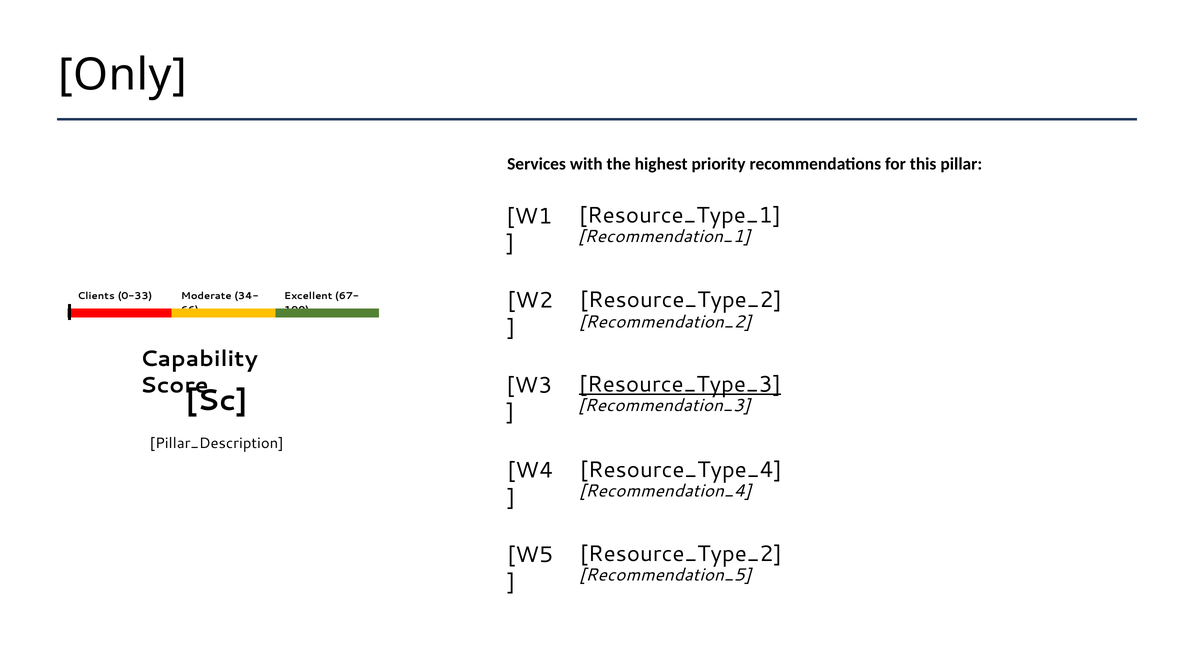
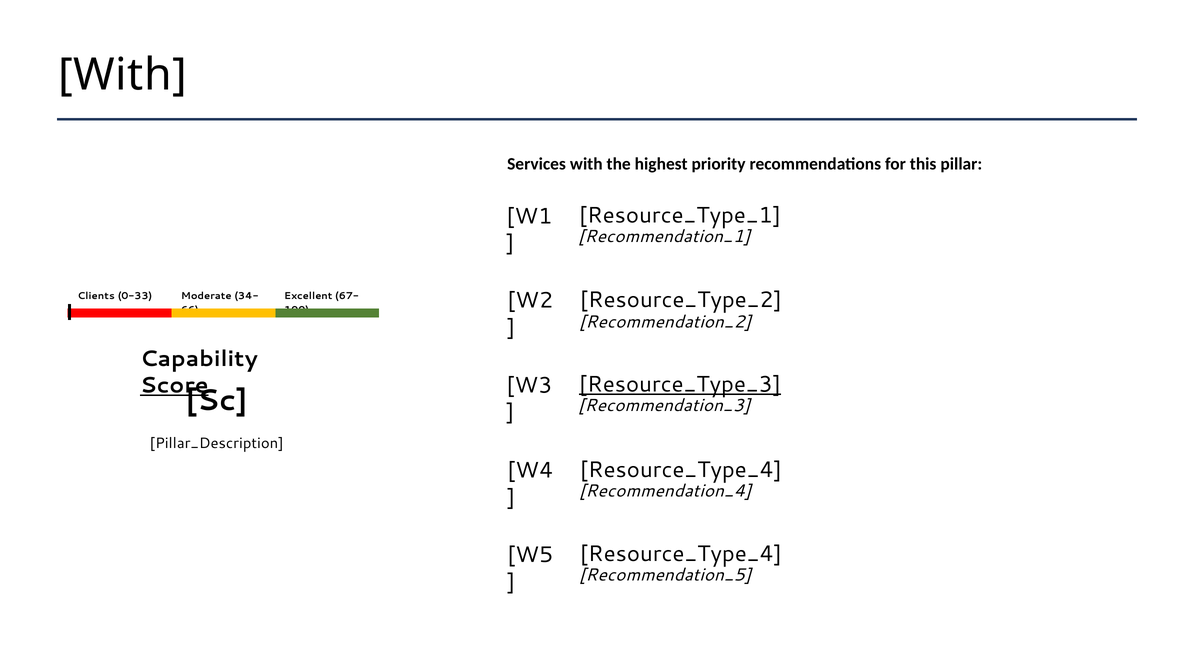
Only at (123, 75): Only -> With
Score underline: none -> present
Resource_Type_2 at (681, 554): Resource_Type_2 -> Resource_Type_4
